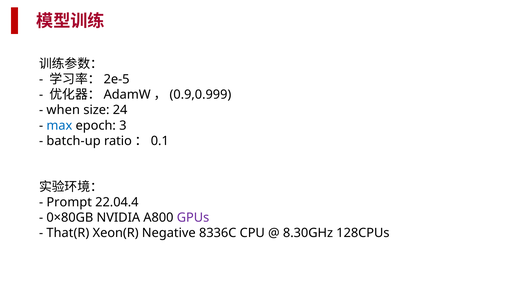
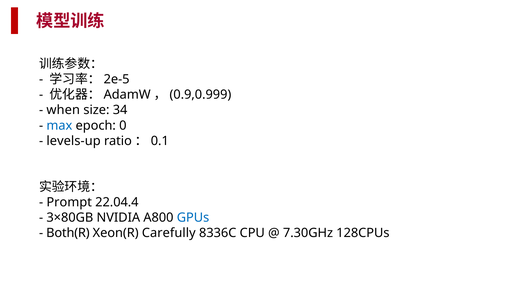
24: 24 -> 34
3: 3 -> 0
batch-up: batch-up -> levels-up
0×80GB: 0×80GB -> 3×80GB
GPUs colour: purple -> blue
That(R: That(R -> Both(R
Negative: Negative -> Carefully
8.30GHz: 8.30GHz -> 7.30GHz
